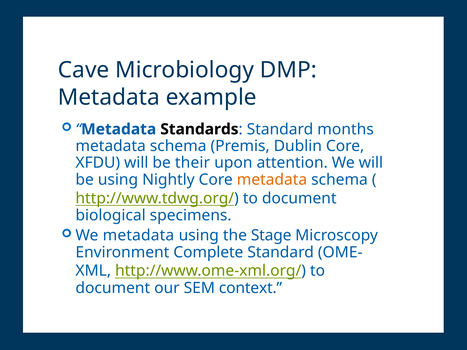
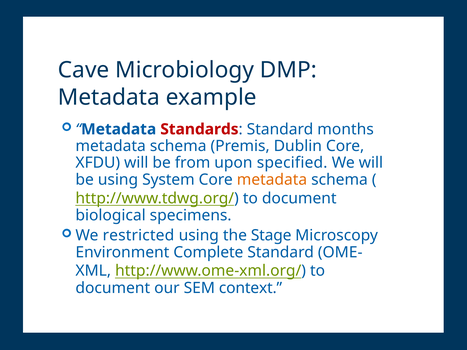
Standards colour: black -> red
their: their -> from
attention: attention -> specified
Nightly: Nightly -> System
We metadata: metadata -> restricted
